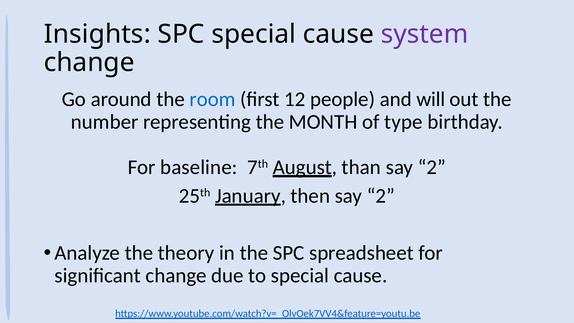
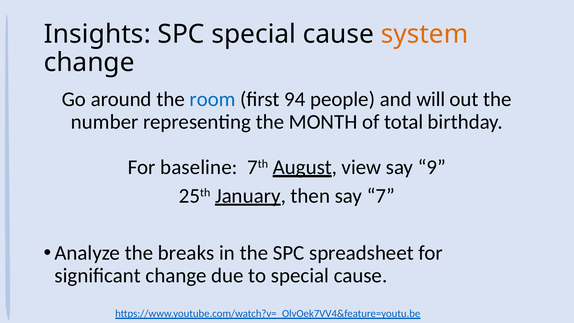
system colour: purple -> orange
12: 12 -> 94
type: type -> total
than: than -> view
2 at (432, 167): 2 -> 9
then say 2: 2 -> 7
theory: theory -> breaks
